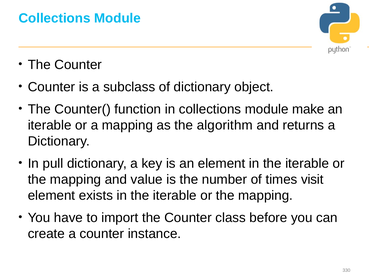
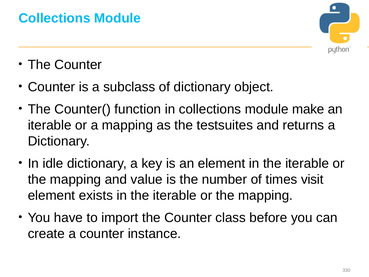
algorithm: algorithm -> testsuites
pull: pull -> idle
